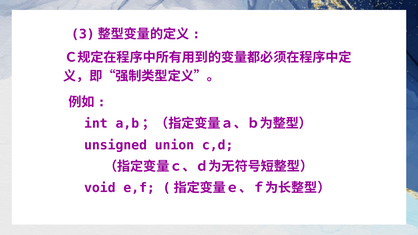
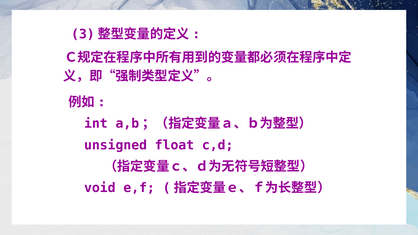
union: union -> float
